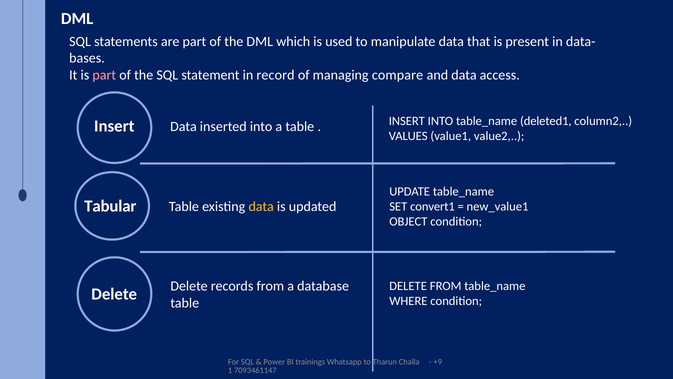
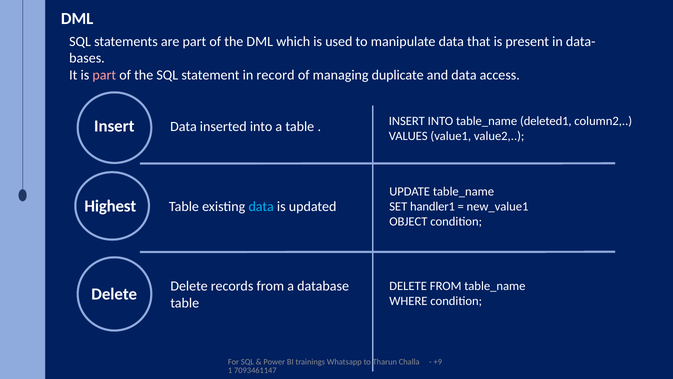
compare: compare -> duplicate
Tabular: Tabular -> Highest
data at (261, 206) colour: yellow -> light blue
convert1: convert1 -> handler1
